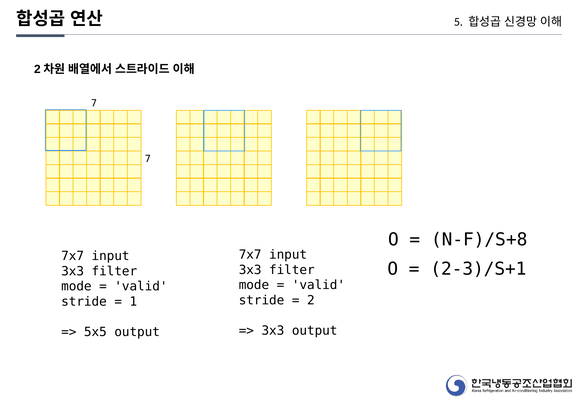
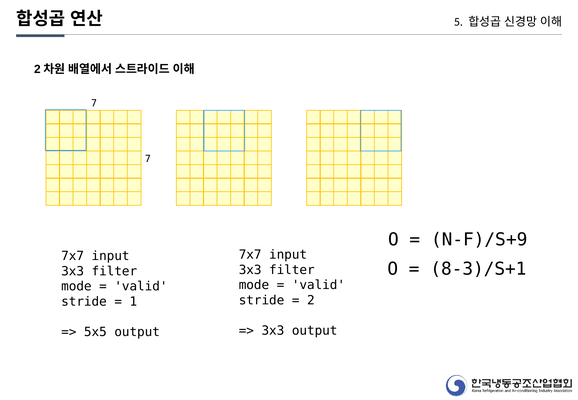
N-F)/S+8: N-F)/S+8 -> N-F)/S+9
2-3)/S+1: 2-3)/S+1 -> 8-3)/S+1
